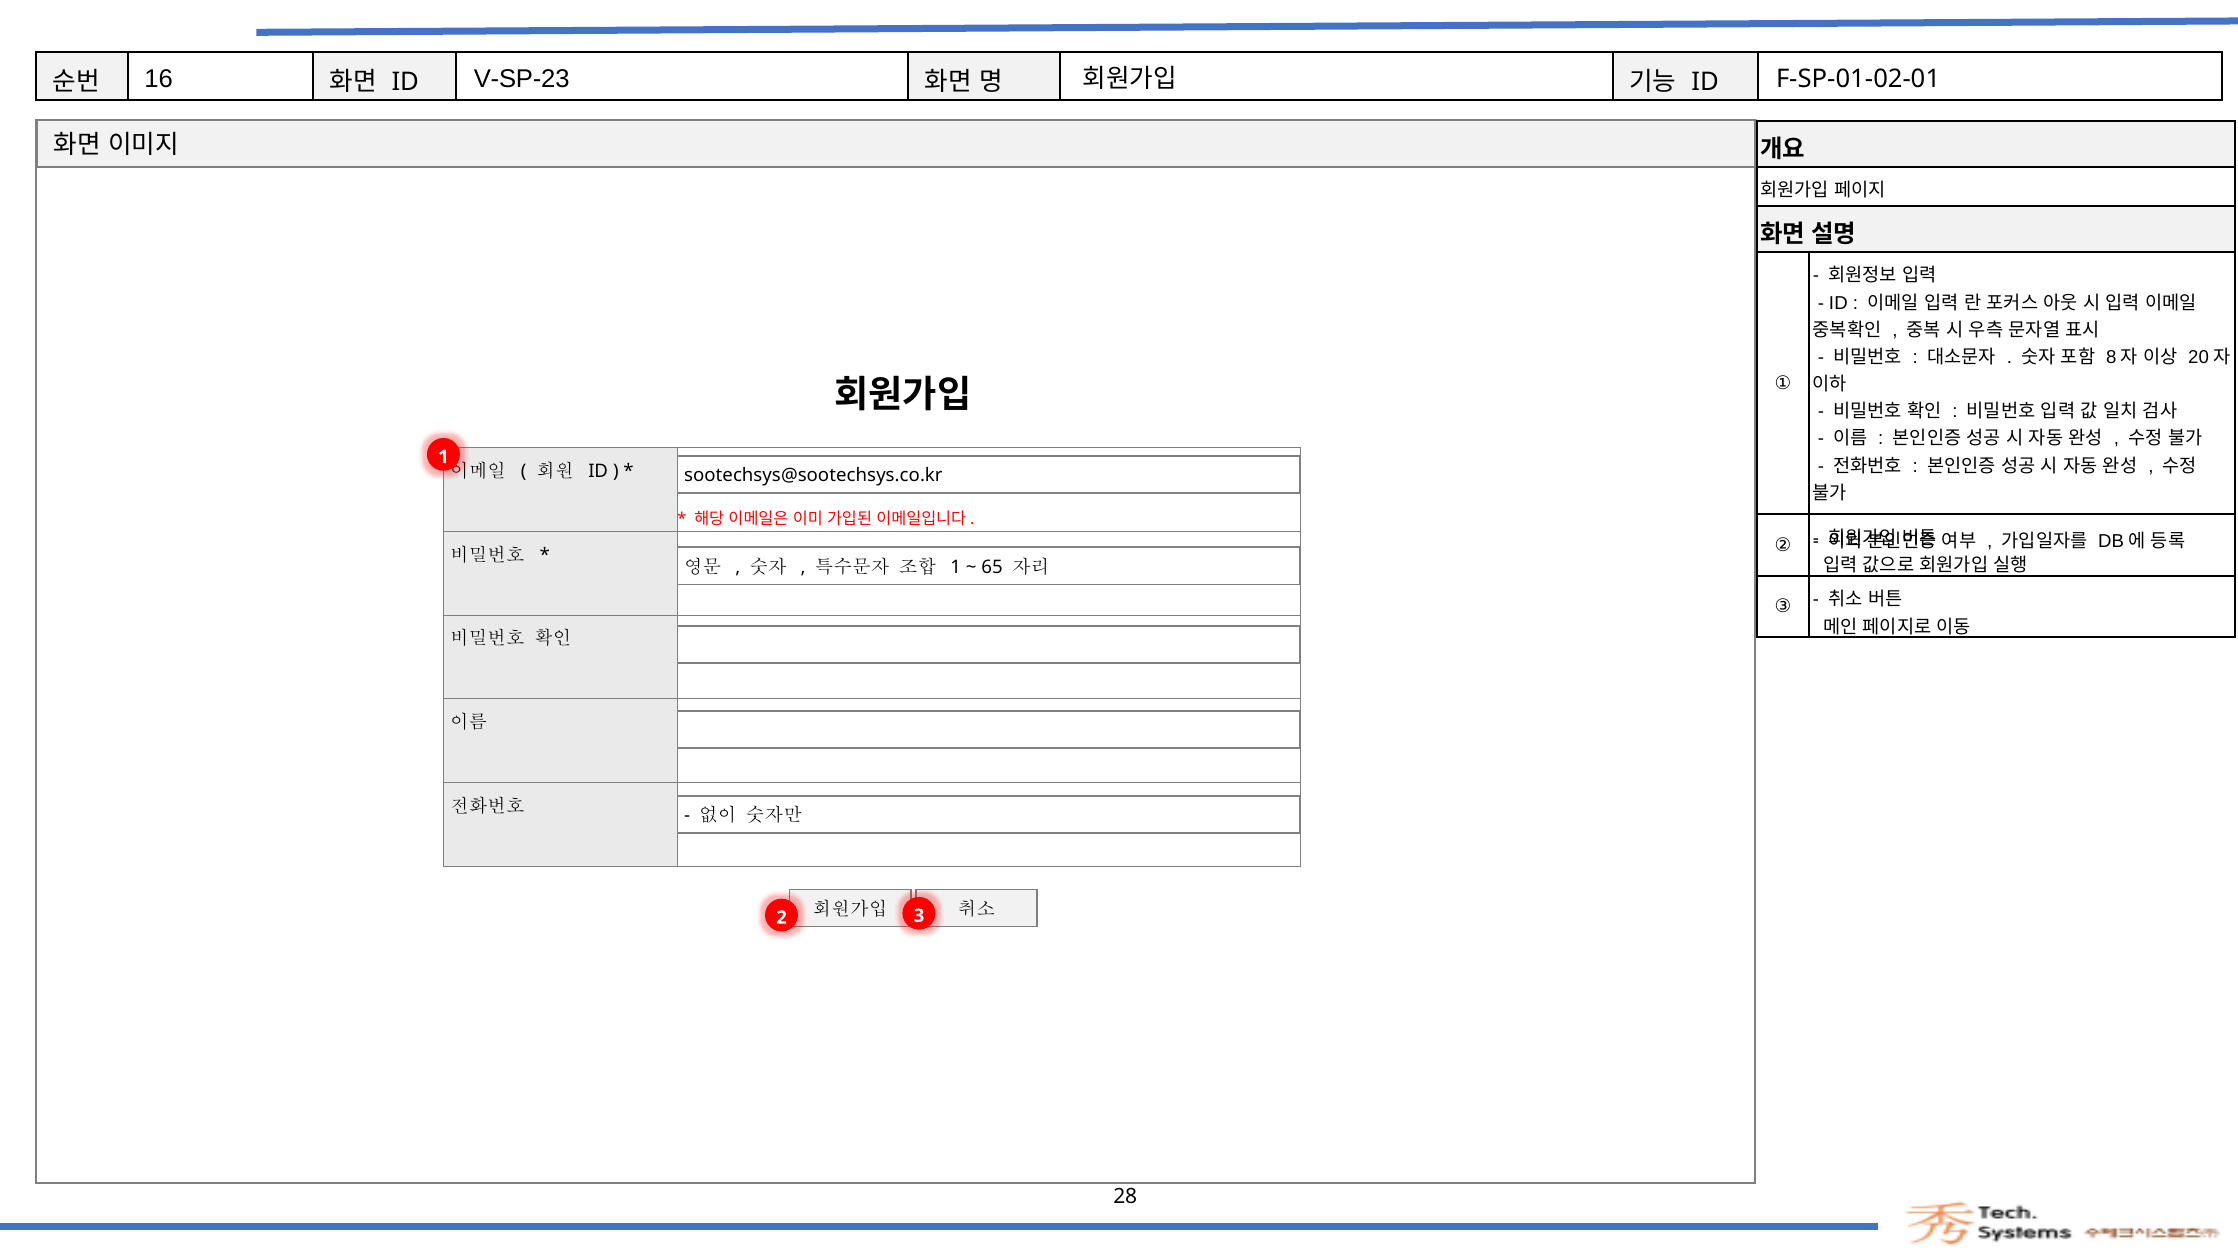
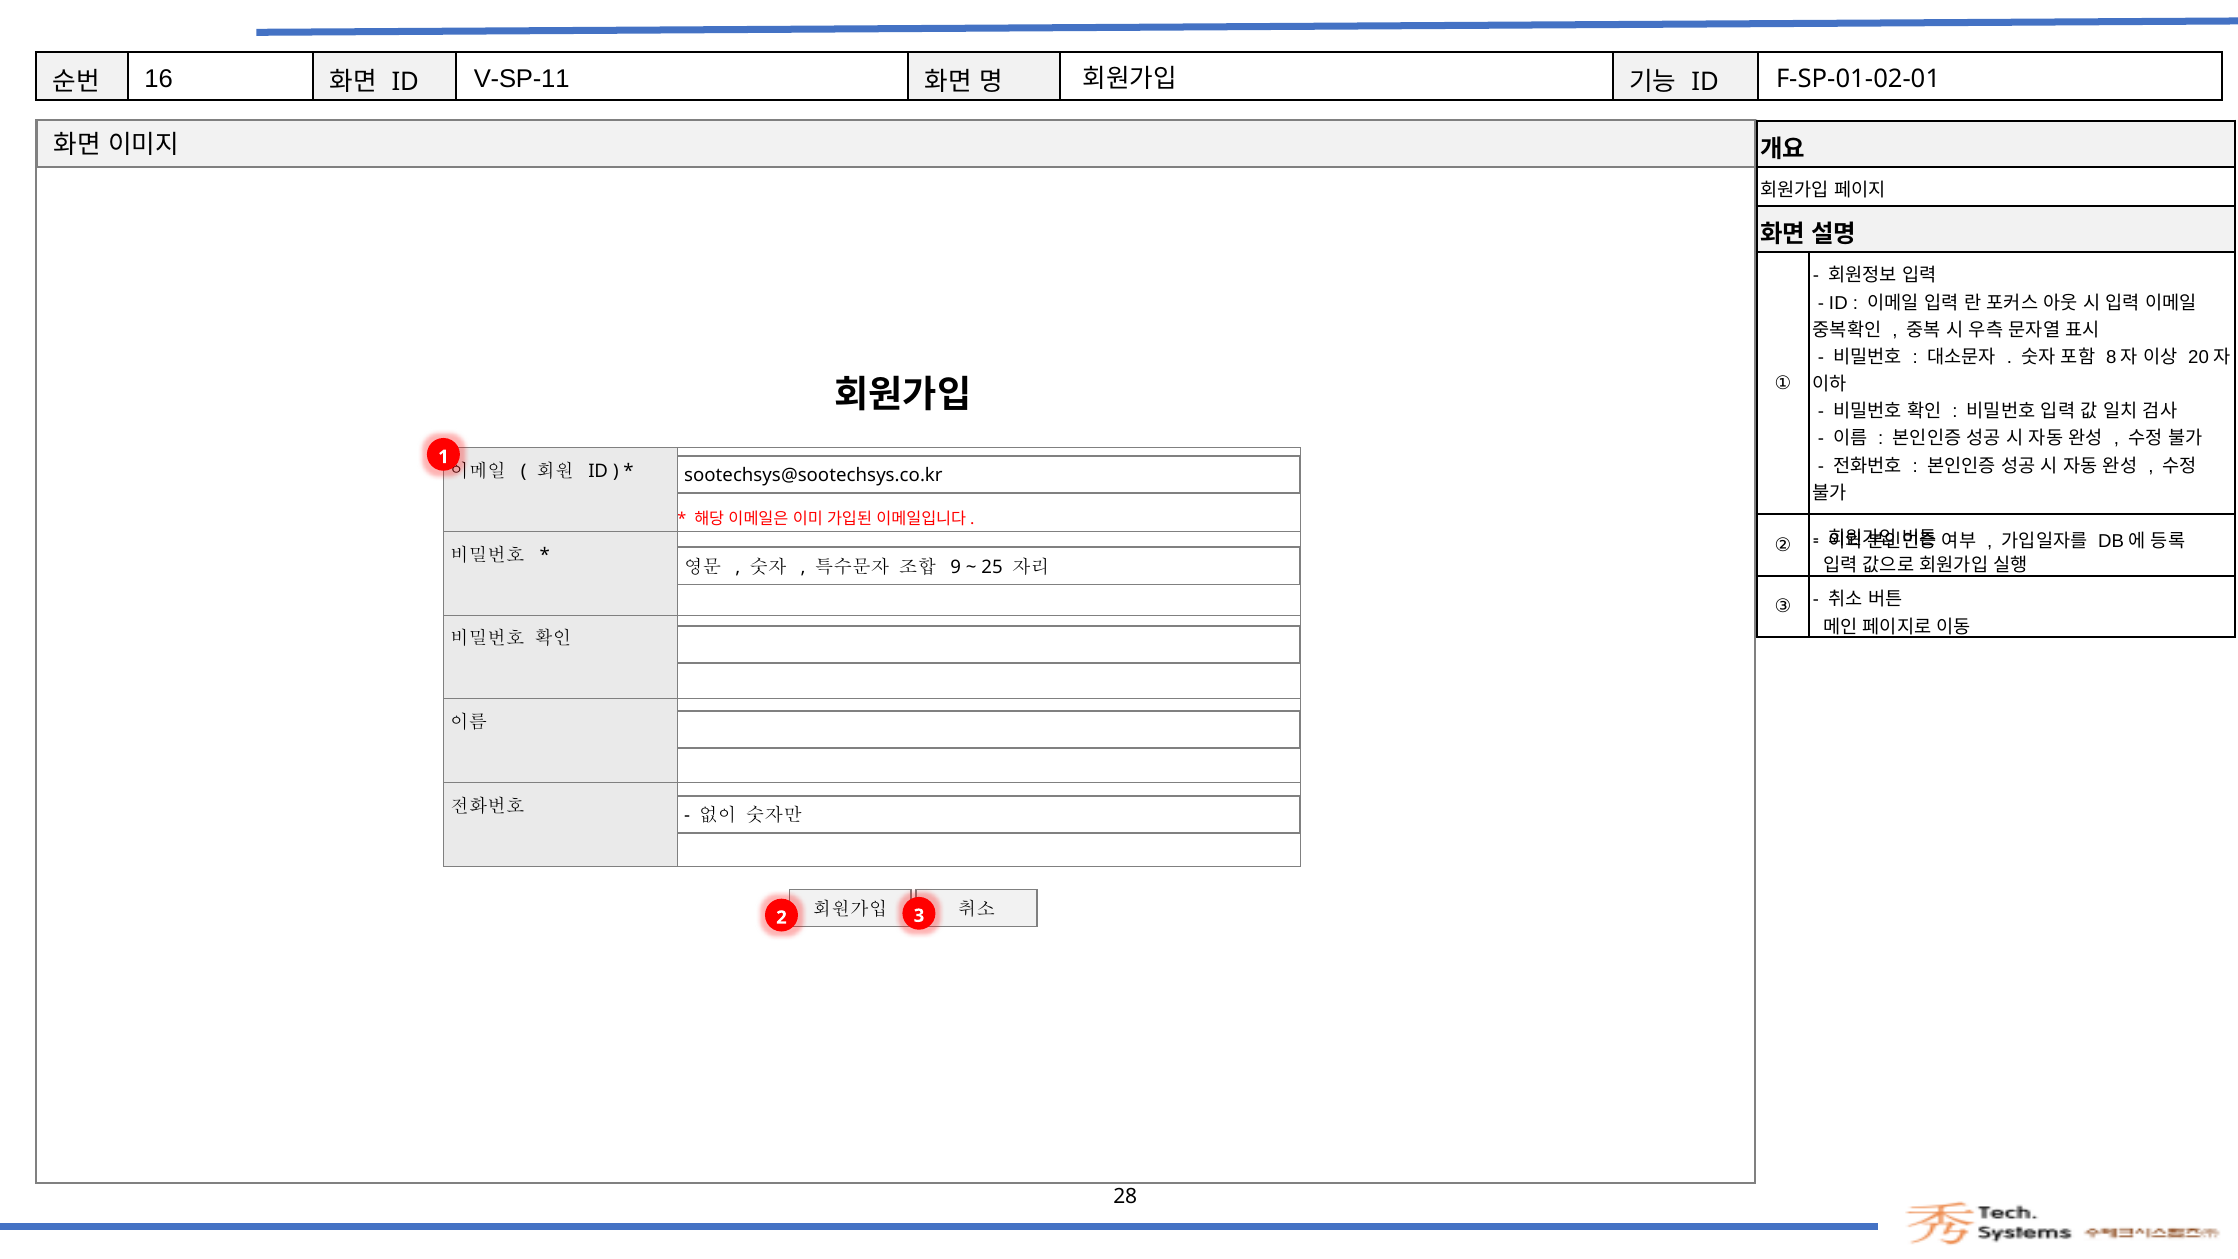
V-SP-23: V-SP-23 -> V-SP-11
1 at (956, 567): 1 -> 9
65: 65 -> 25
